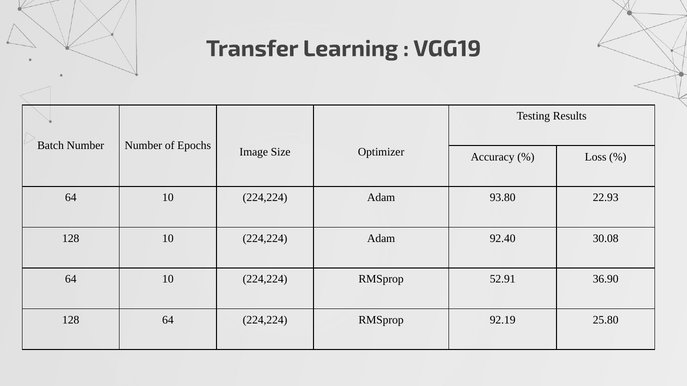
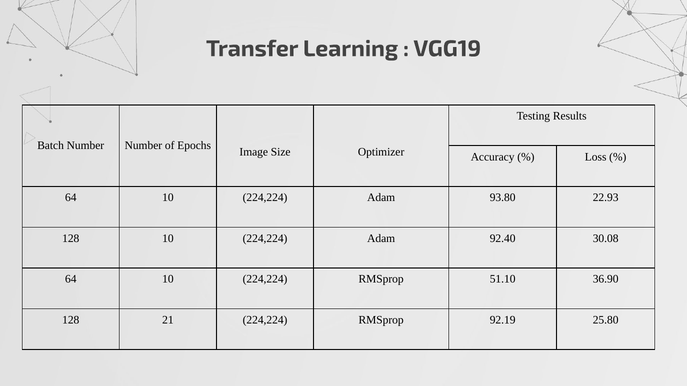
52.91: 52.91 -> 51.10
128 64: 64 -> 21
